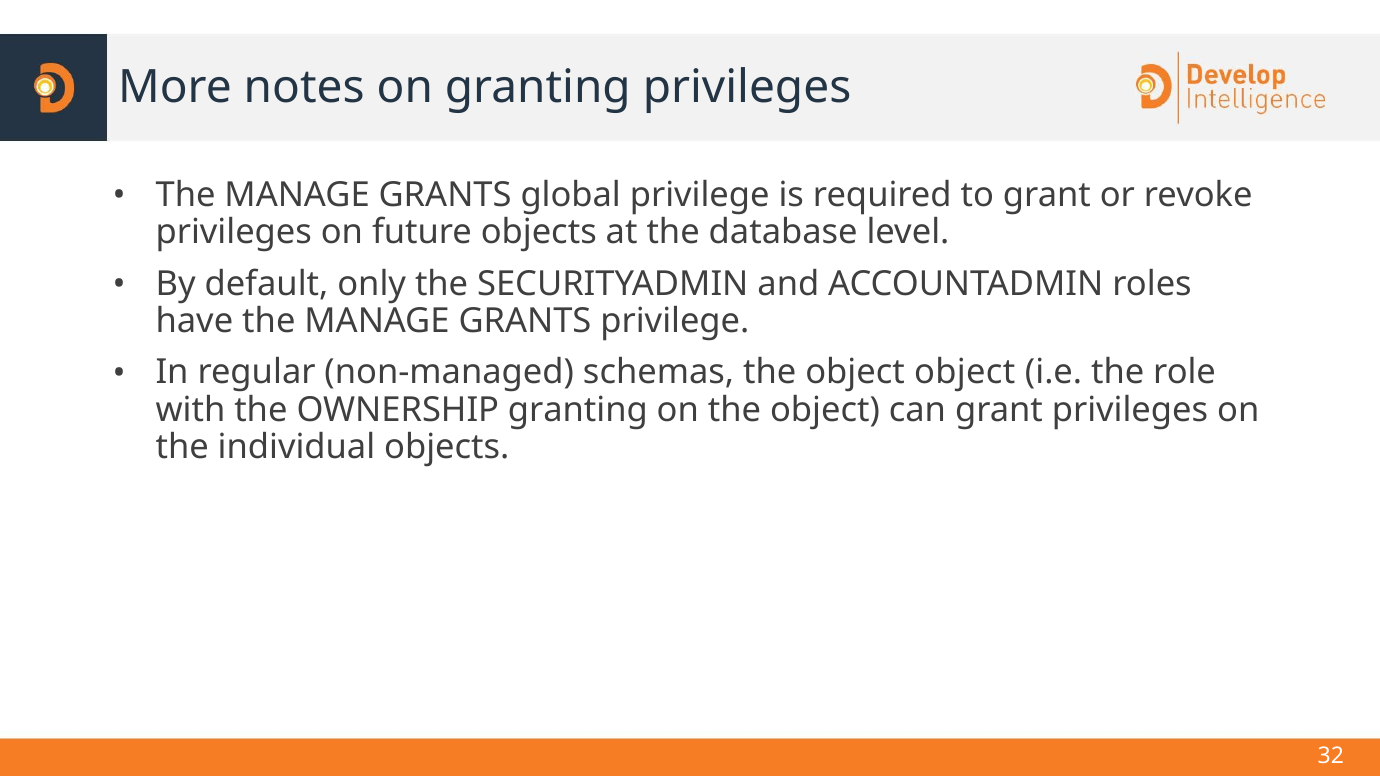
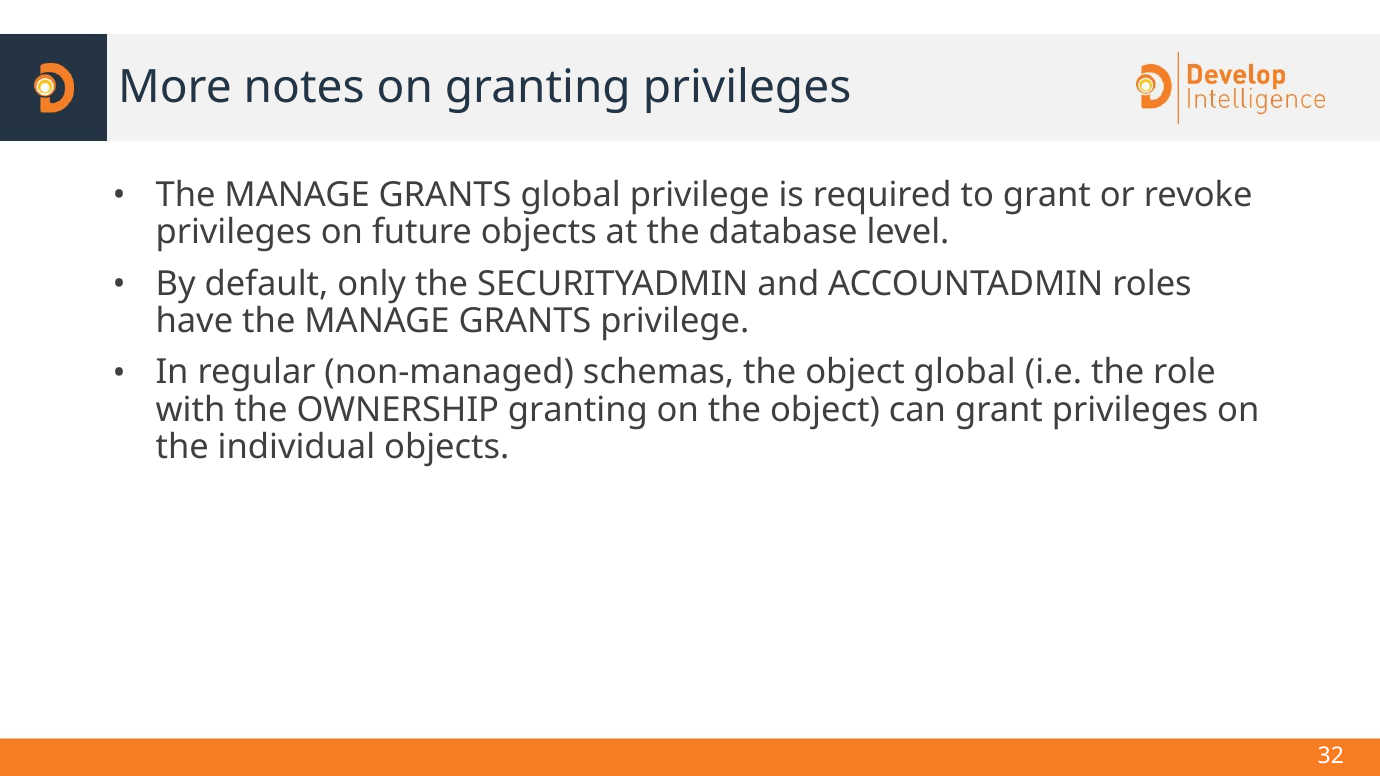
object object: object -> global
